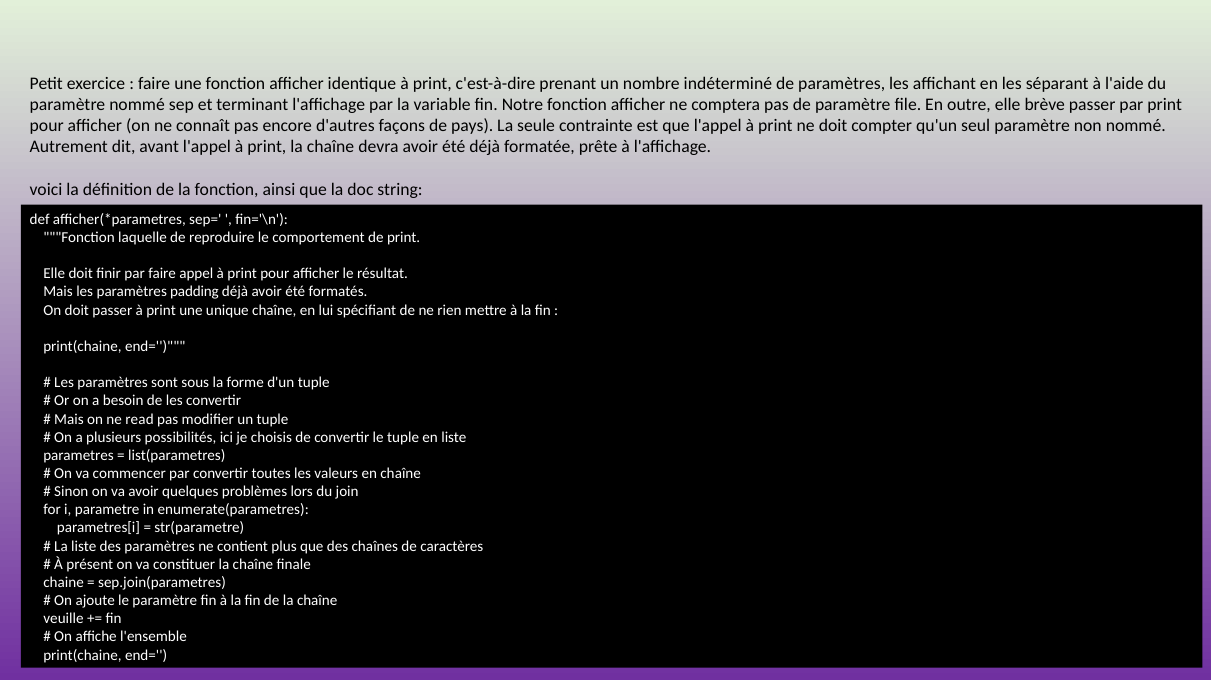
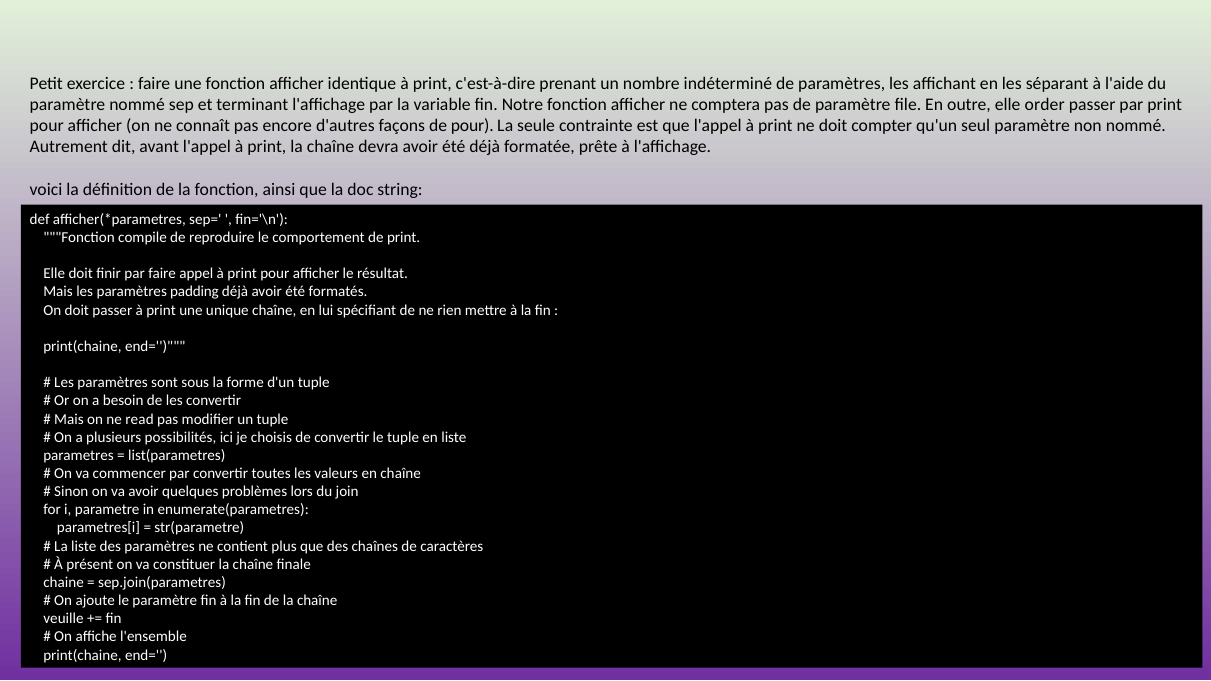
brève: brève -> order
de pays: pays -> pour
laquelle: laquelle -> compile
